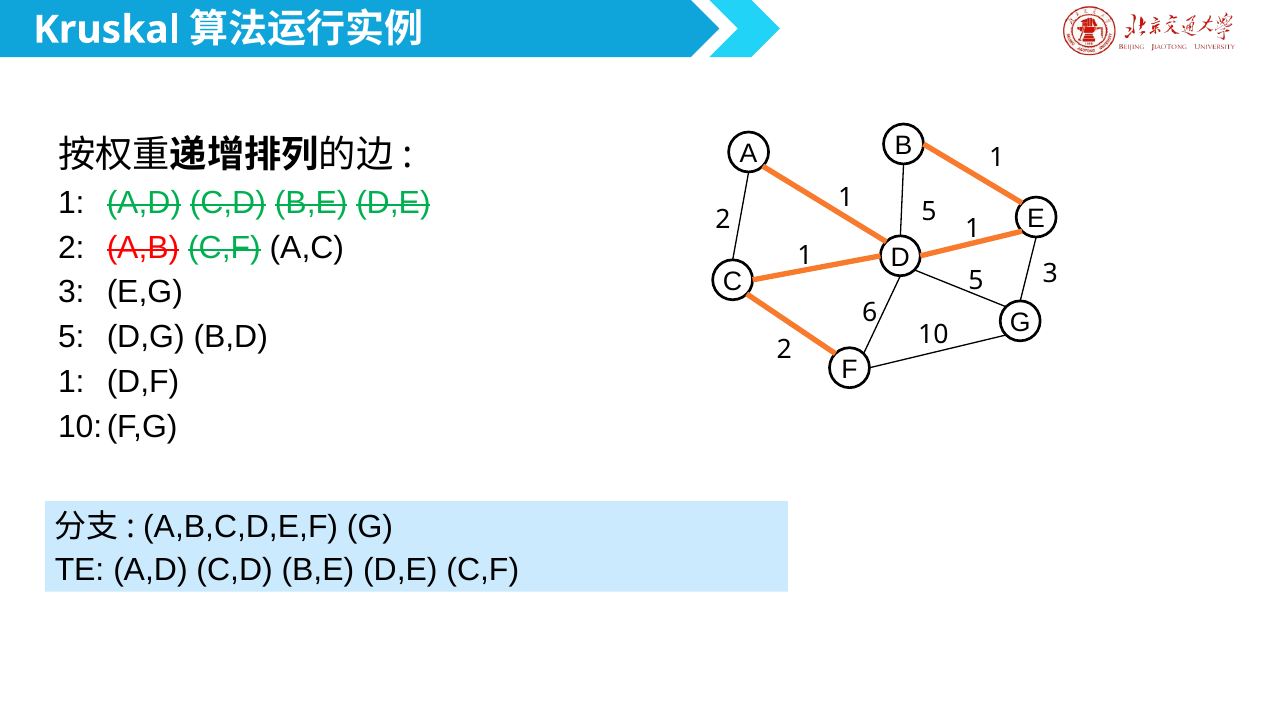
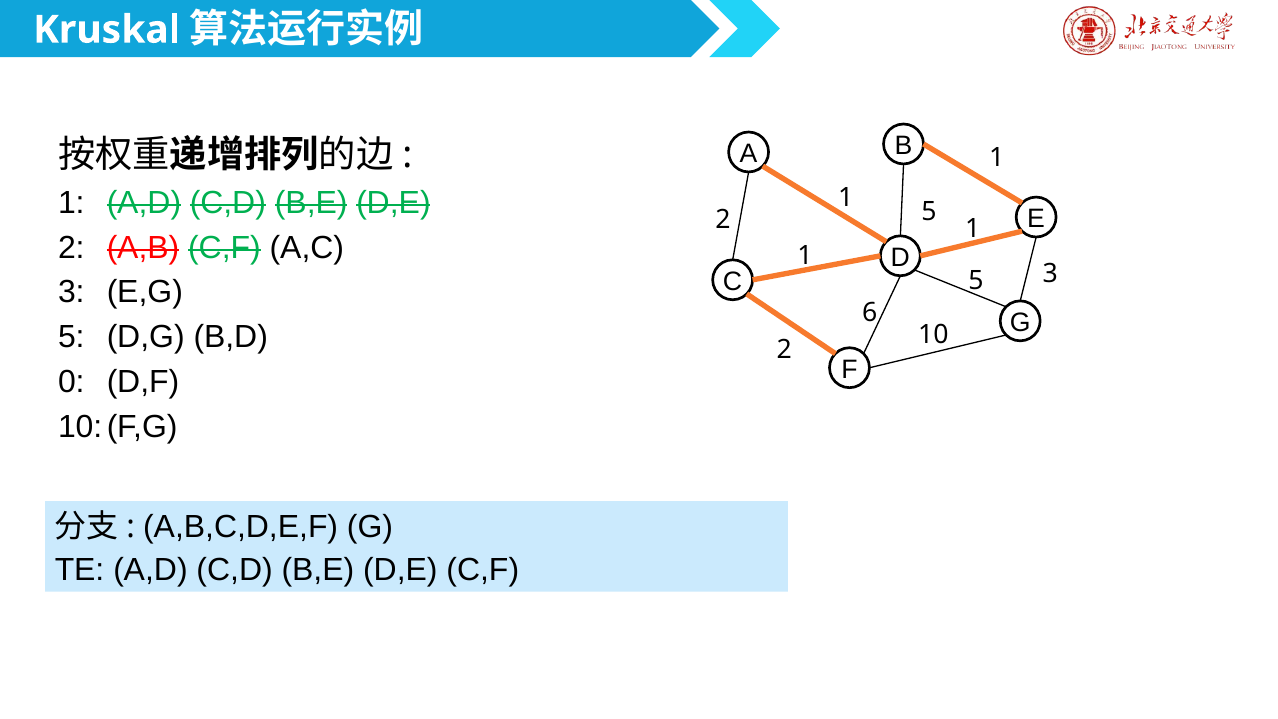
1 at (71, 382): 1 -> 0
